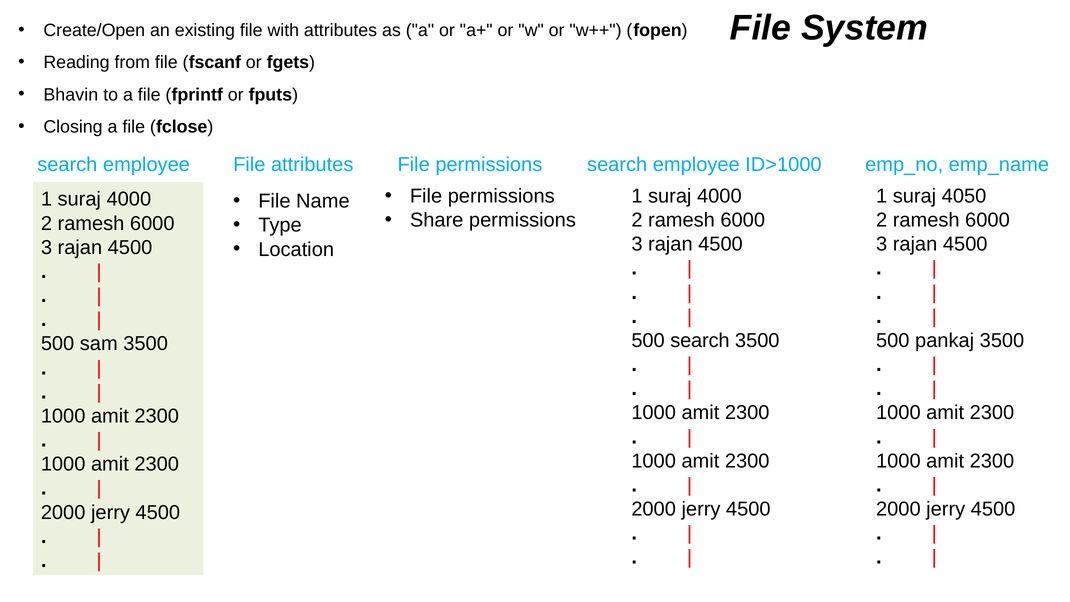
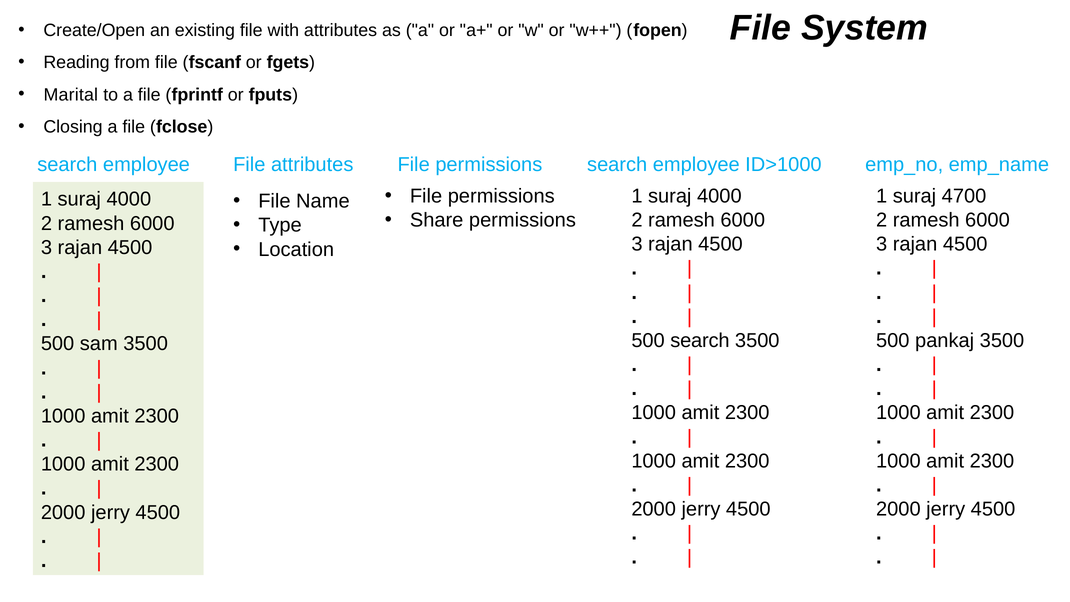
Bhavin: Bhavin -> Marital
4050: 4050 -> 4700
